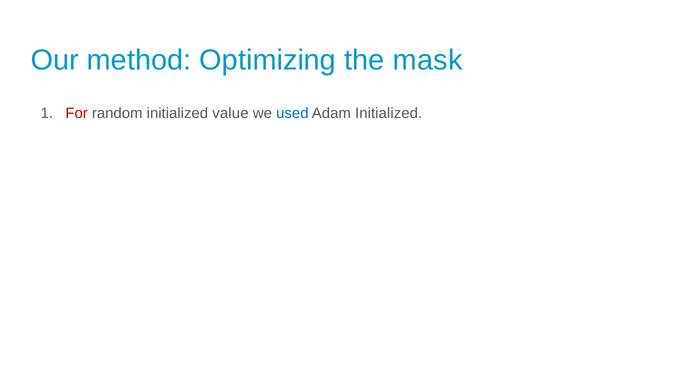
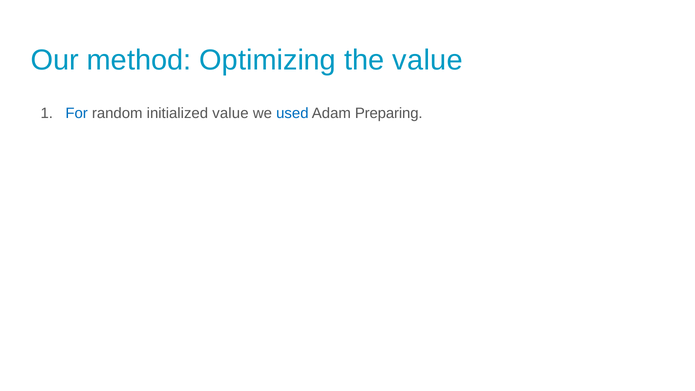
the mask: mask -> value
For colour: red -> blue
Adam Initialized: Initialized -> Preparing
